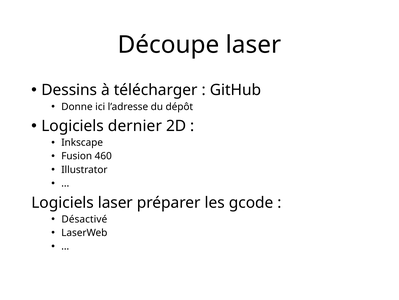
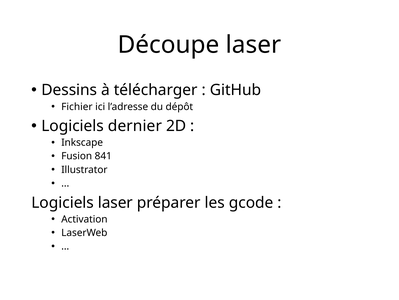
Donne: Donne -> Fichier
460: 460 -> 841
Désactivé: Désactivé -> Activation
